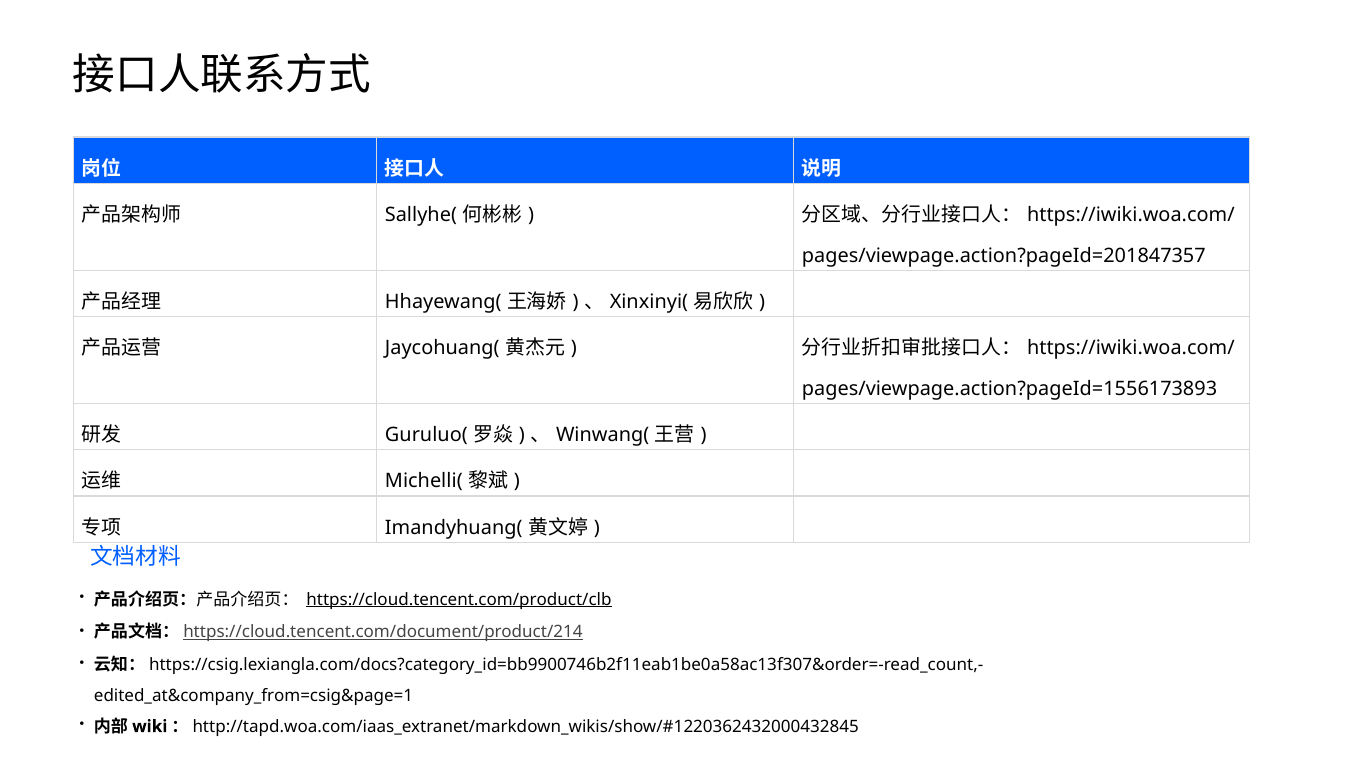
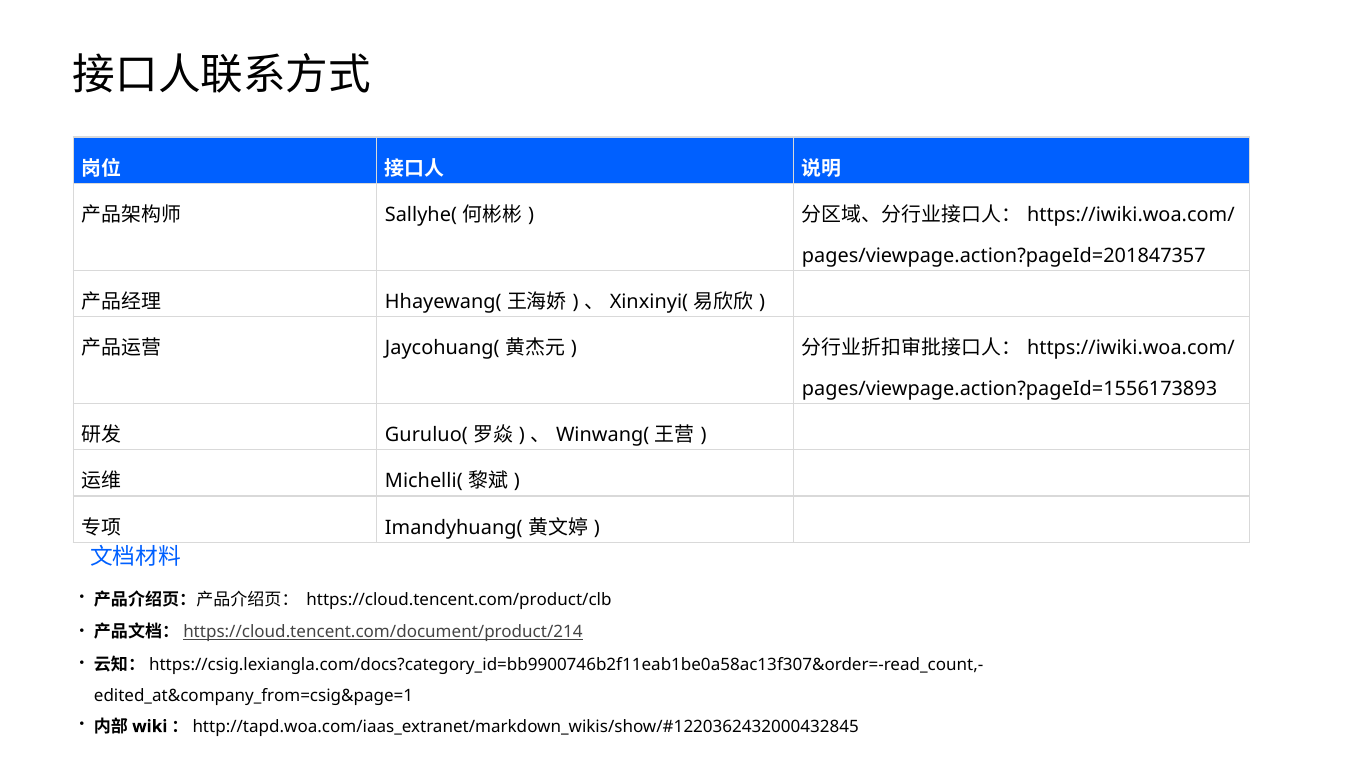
https://cloud.tencent.com/product/clb underline: present -> none
